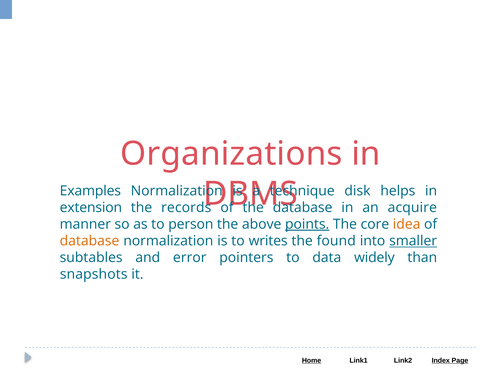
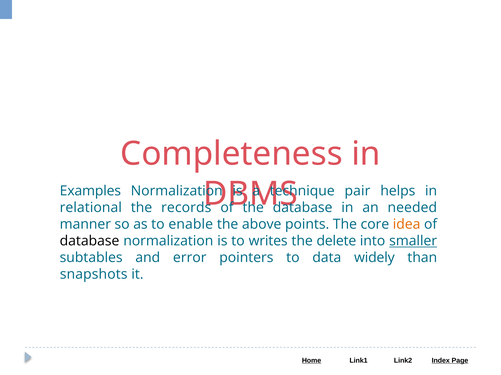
Organizations: Organizations -> Completeness
disk: disk -> pair
extension: extension -> relational
acquire: acquire -> needed
person: person -> enable
points underline: present -> none
database at (90, 241) colour: orange -> black
found: found -> delete
